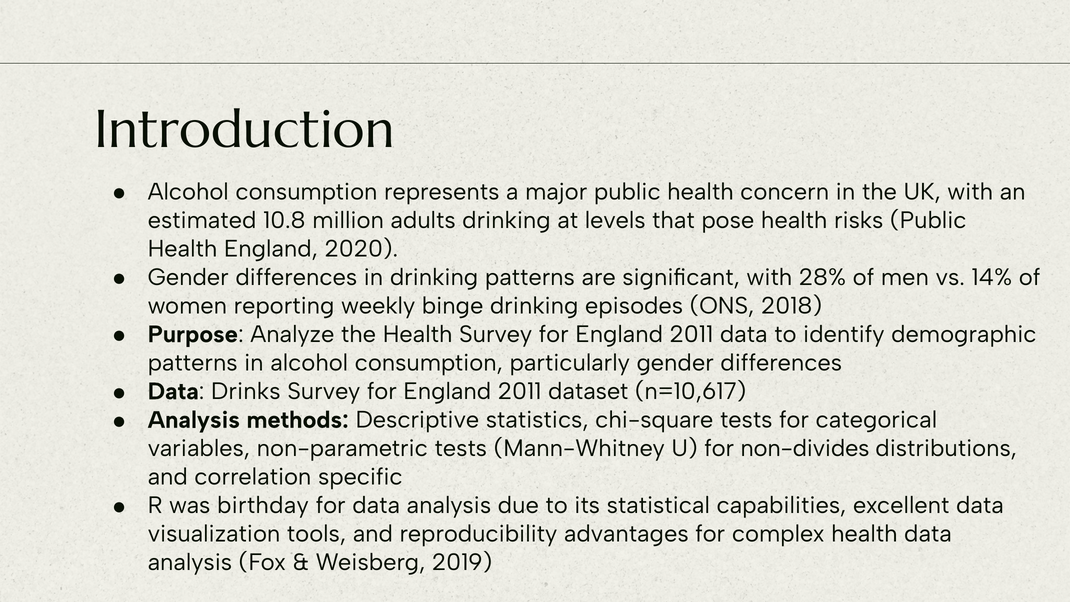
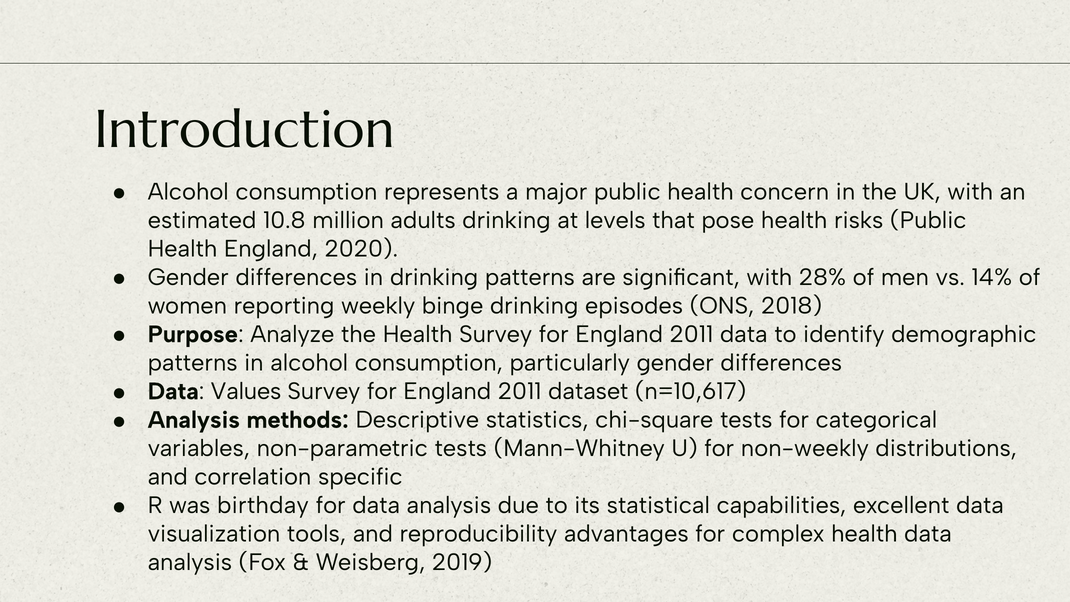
Drinks: Drinks -> Values
non-divides: non-divides -> non-weekly
